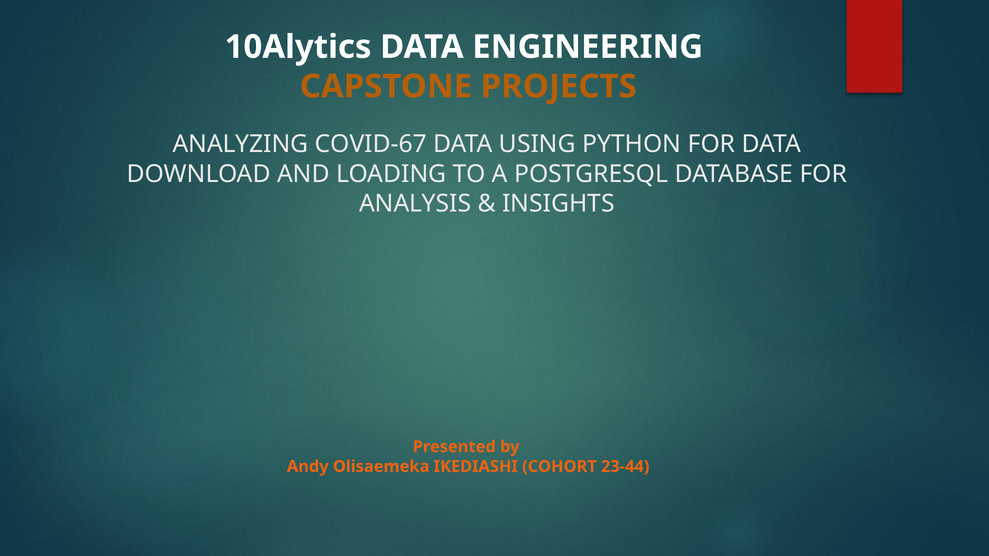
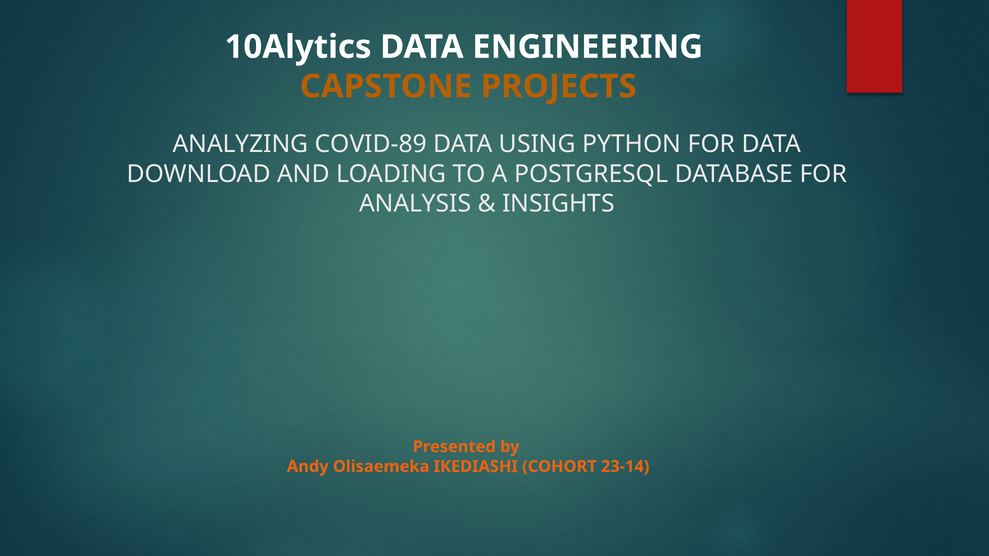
COVID-67: COVID-67 -> COVID-89
23-44: 23-44 -> 23-14
